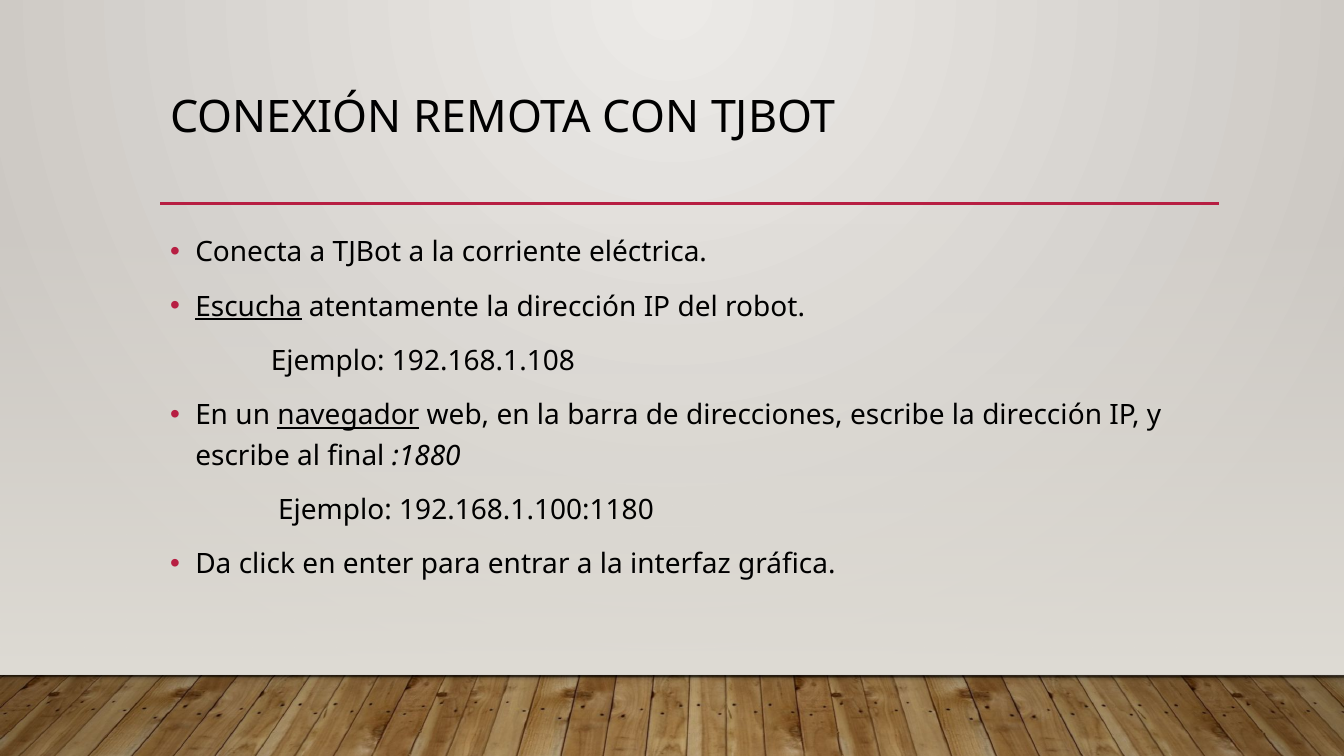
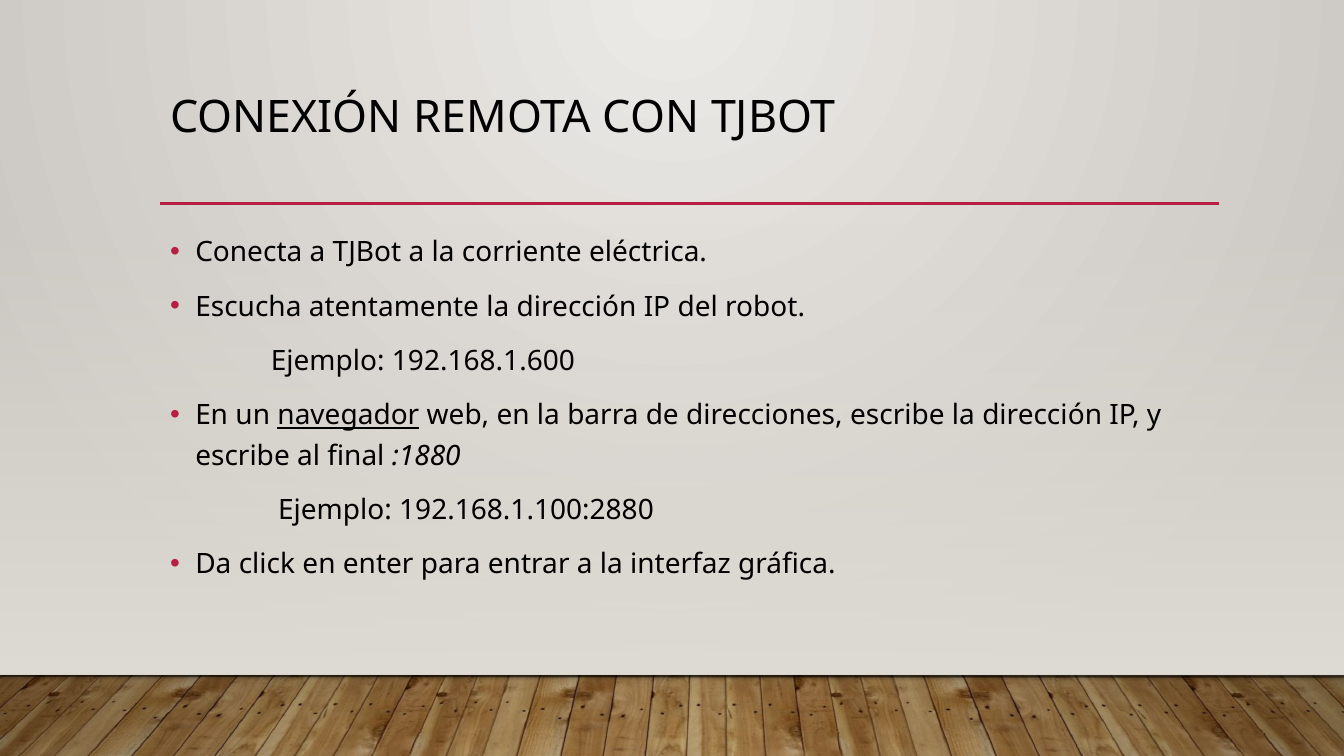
Escucha underline: present -> none
192.168.1.108: 192.168.1.108 -> 192.168.1.600
192.168.1.100:1180: 192.168.1.100:1180 -> 192.168.1.100:2880
